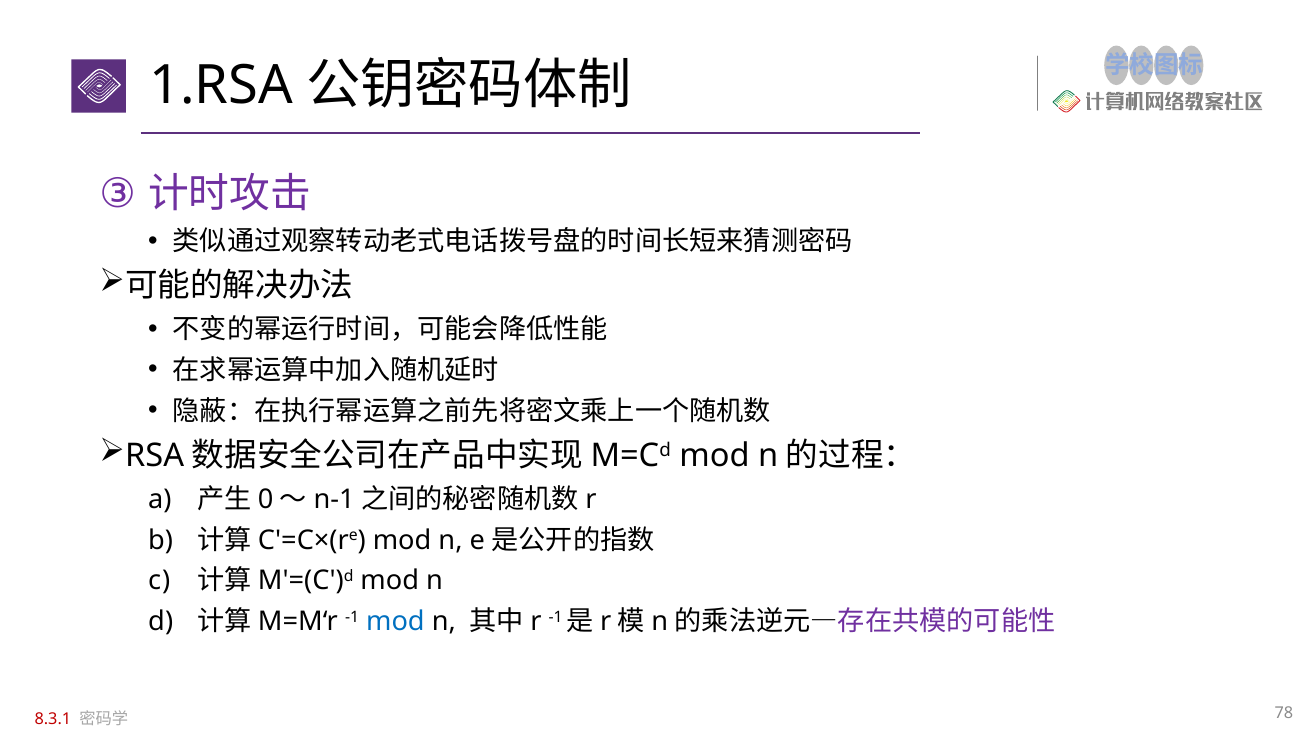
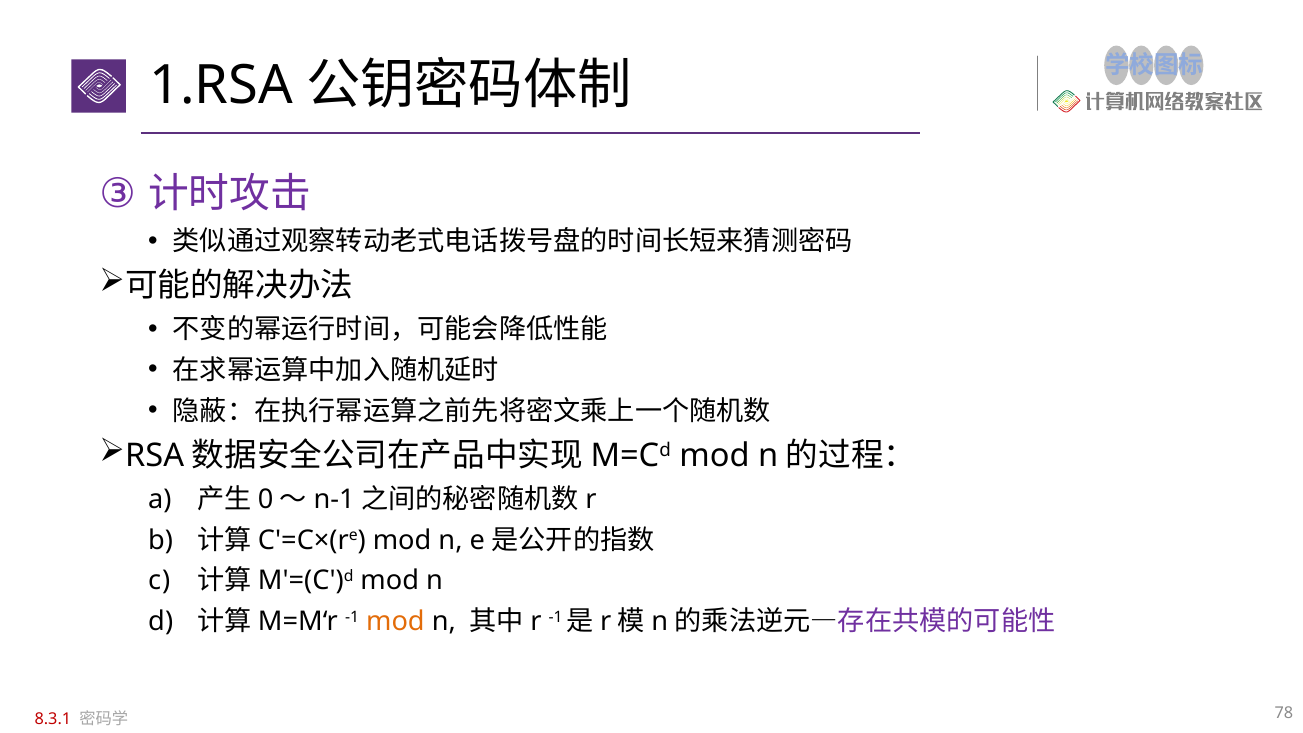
mod at (395, 622) colour: blue -> orange
